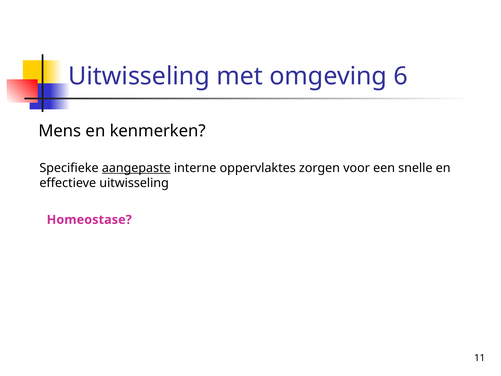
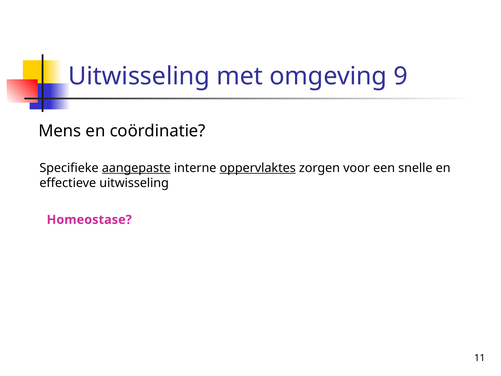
6: 6 -> 9
kenmerken: kenmerken -> coördinatie
oppervlaktes underline: none -> present
